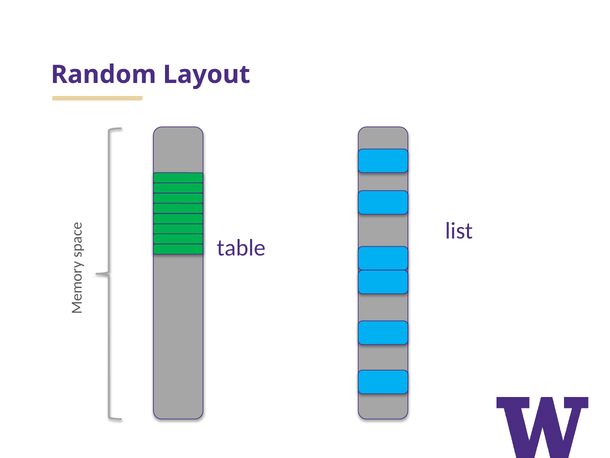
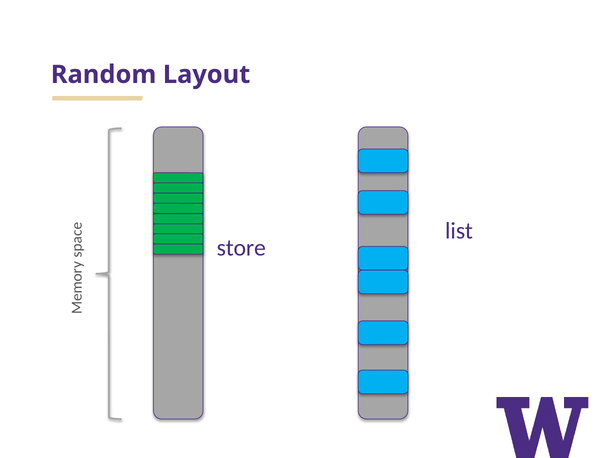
table: table -> store
